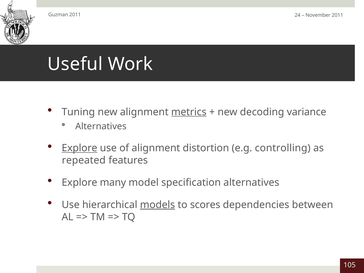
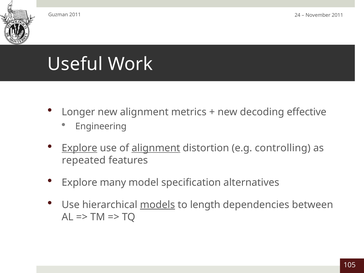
Tuning: Tuning -> Longer
metrics underline: present -> none
variance: variance -> eﬀective
Alternatives at (101, 126): Alternatives -> Engineering
alignment at (156, 148) underline: none -> present
scores: scores -> length
